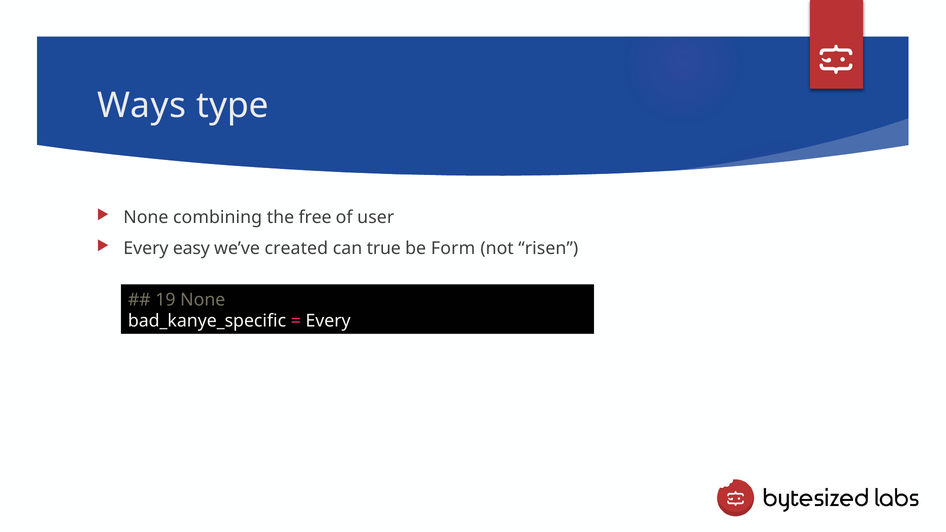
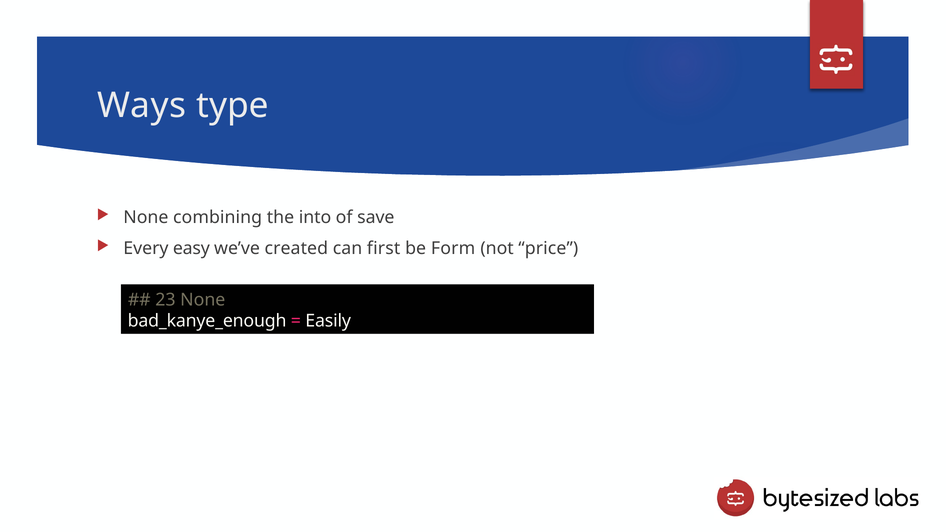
free: free -> into
user: user -> save
true: true -> first
risen: risen -> price
19: 19 -> 23
bad_kanye_specific: bad_kanye_specific -> bad_kanye_enough
Every at (328, 321): Every -> Easily
